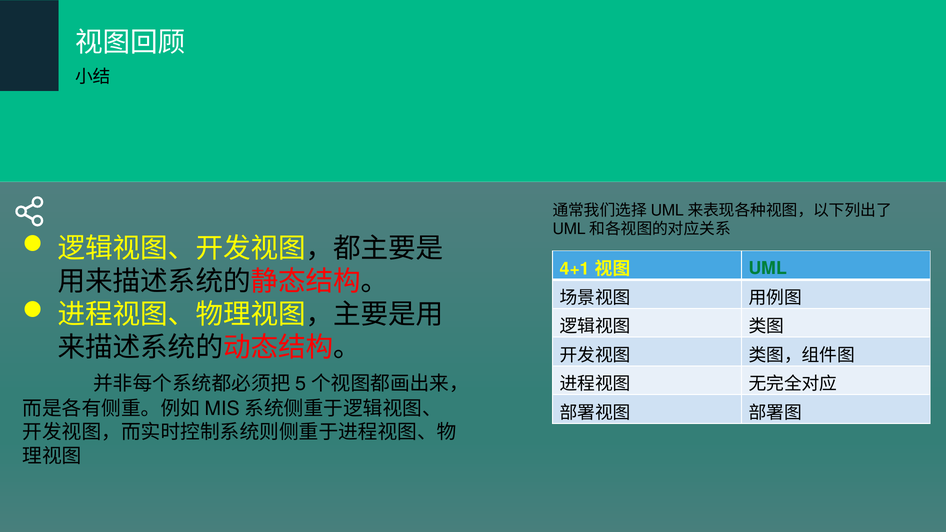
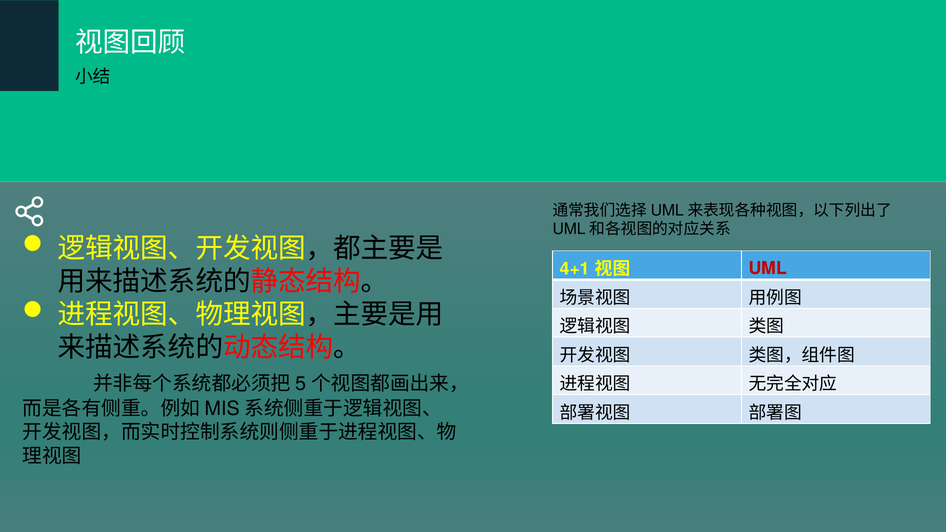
UML colour: green -> red
